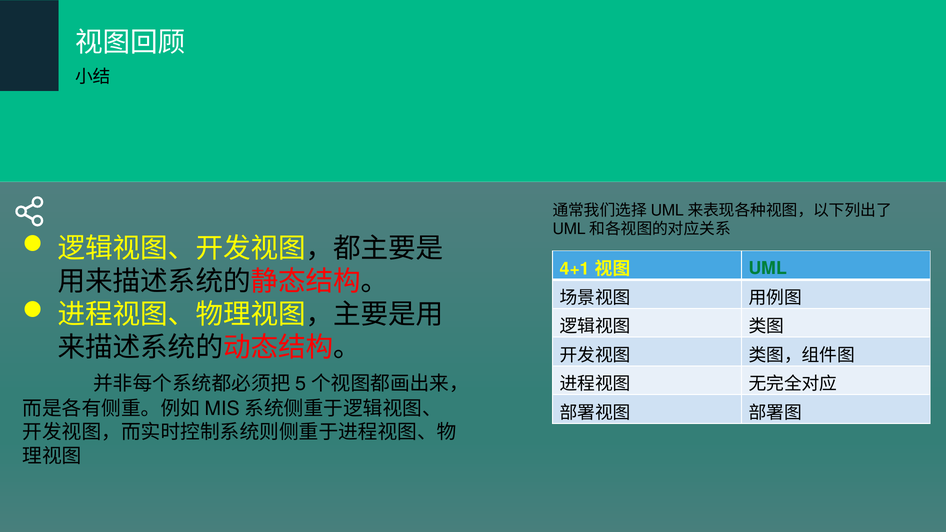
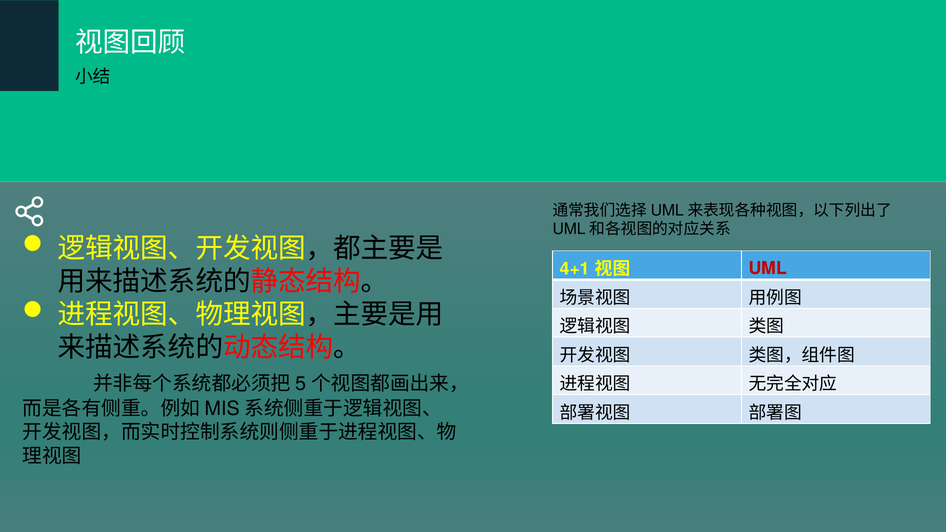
UML colour: green -> red
